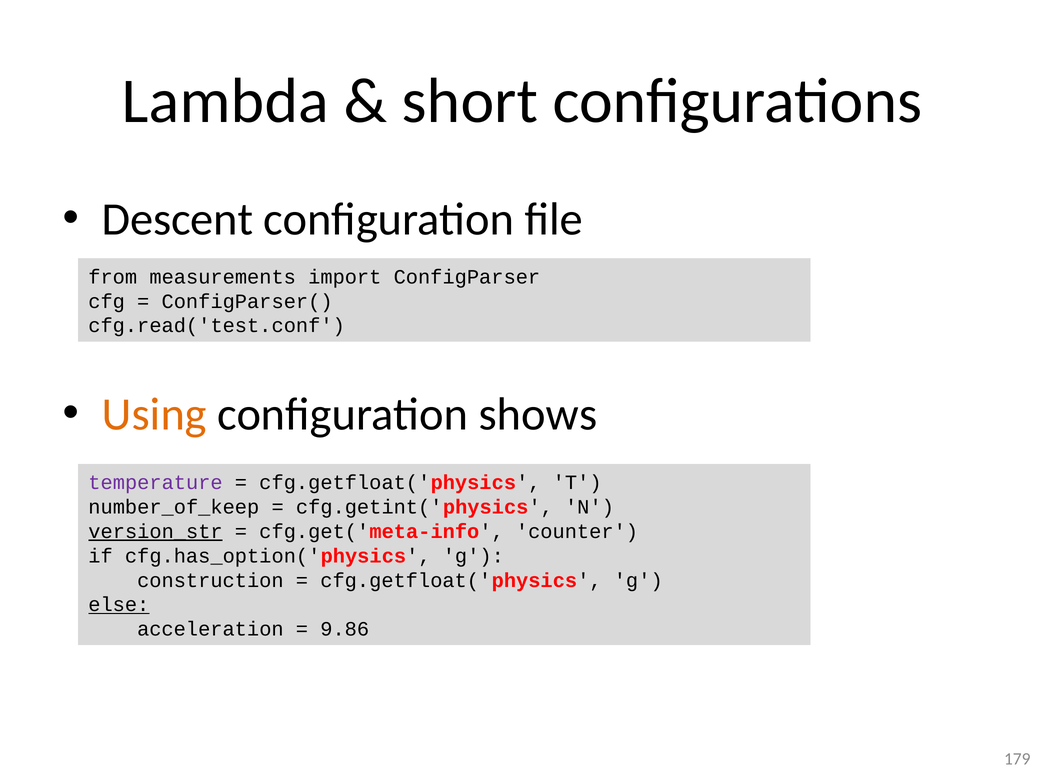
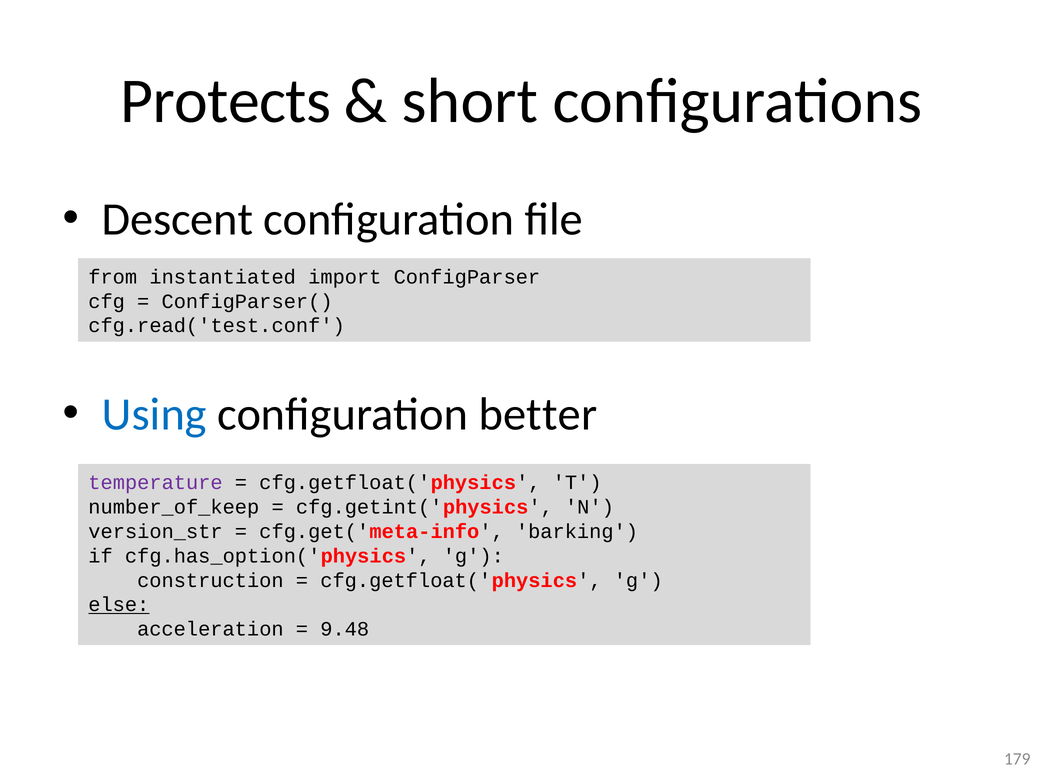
Lambda: Lambda -> Protects
measurements: measurements -> instantiated
Using colour: orange -> blue
shows: shows -> better
version_str underline: present -> none
counter: counter -> barking
9.86: 9.86 -> 9.48
